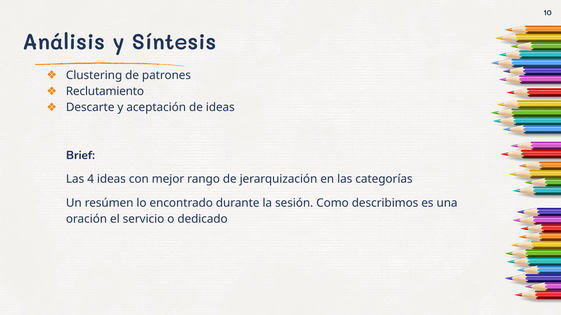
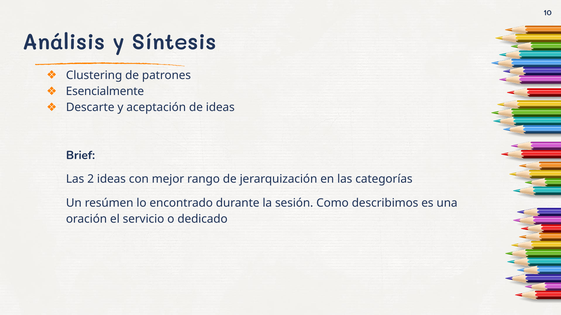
Reclutamiento: Reclutamiento -> Esencialmente
4: 4 -> 2
